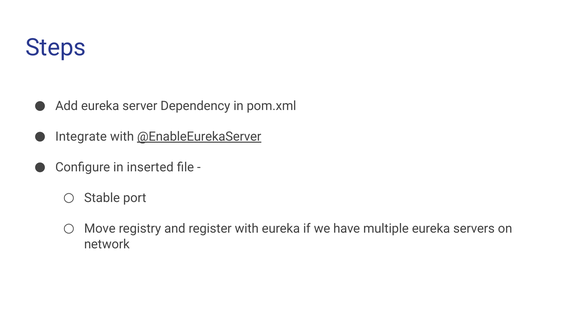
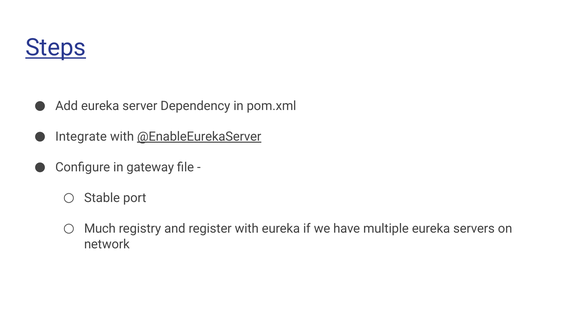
Steps underline: none -> present
inserted: inserted -> gateway
Move: Move -> Much
